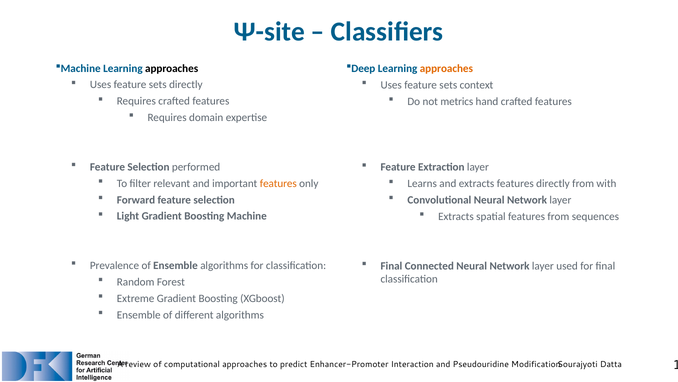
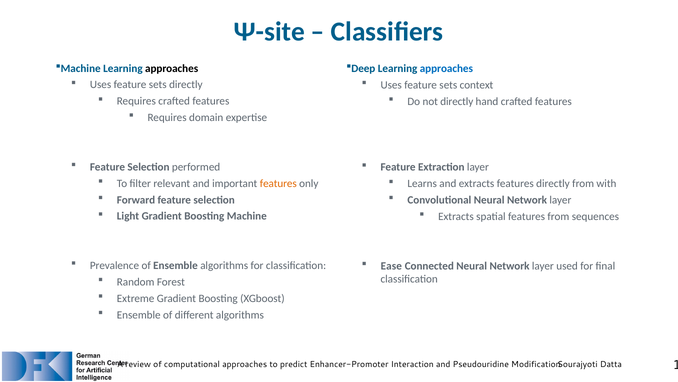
approaches at (446, 69) colour: orange -> blue
not metrics: metrics -> directly
Final at (391, 266): Final -> Ease
